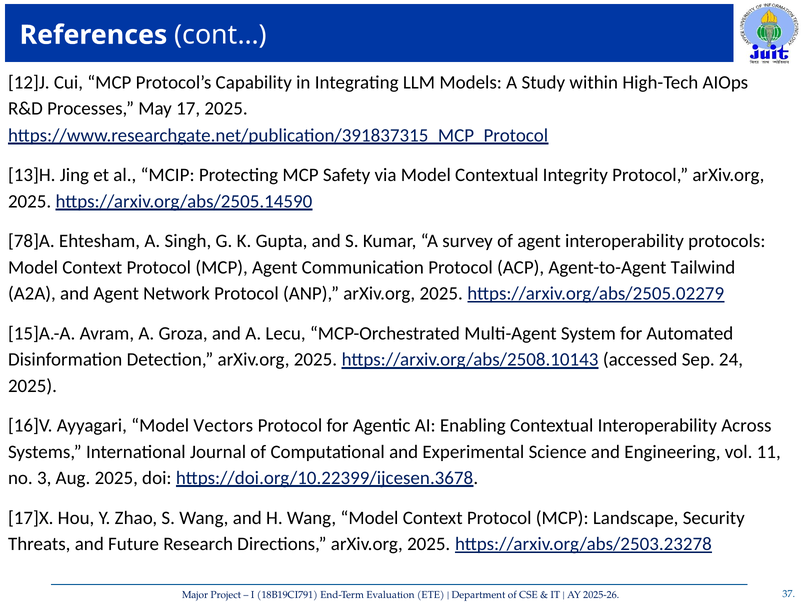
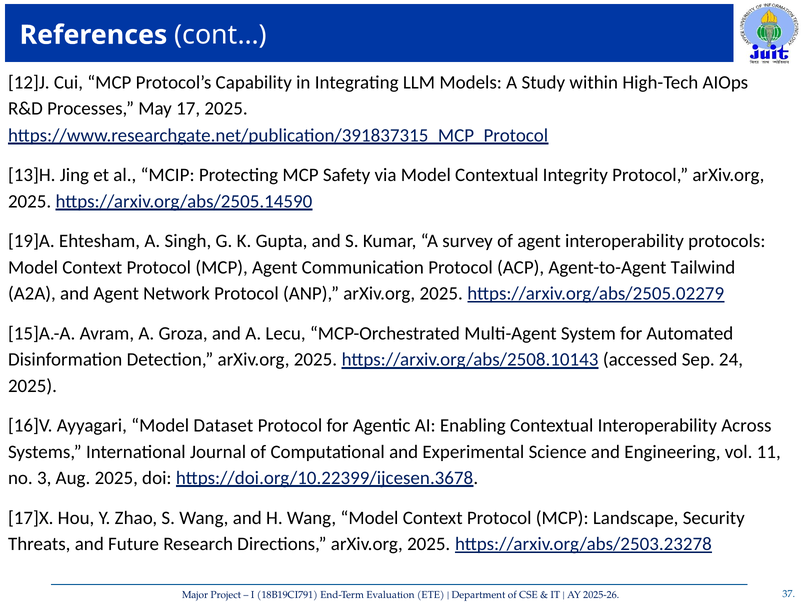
78]A: 78]A -> 19]A
Vectors: Vectors -> Dataset
